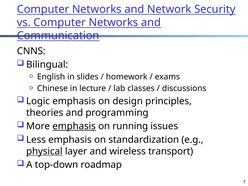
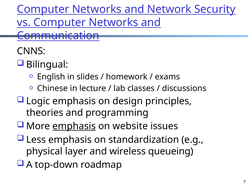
running: running -> website
physical underline: present -> none
transport: transport -> queueing
